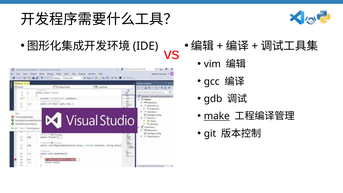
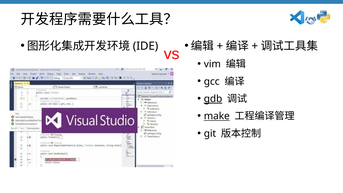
gdb underline: none -> present
